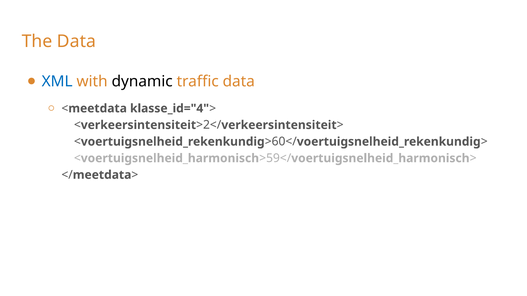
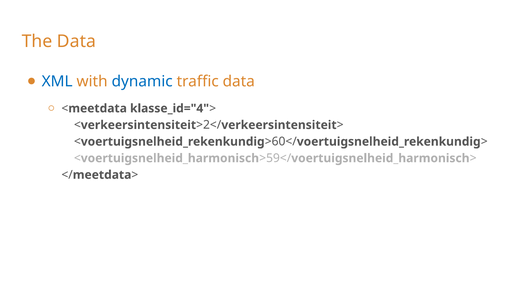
dynamic colour: black -> blue
